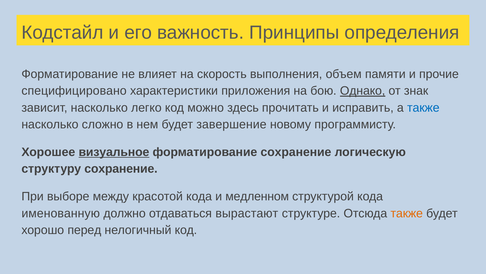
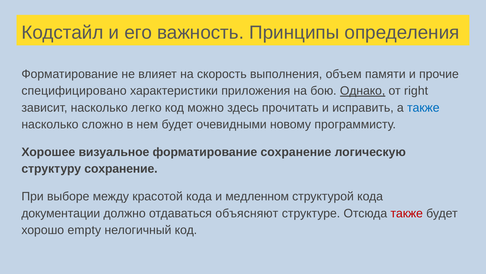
знак: знак -> right
завершение: завершение -> очевидными
визуальное underline: present -> none
именованную: именованную -> документации
вырастают: вырастают -> объясняют
также at (407, 213) colour: orange -> red
перед: перед -> empty
